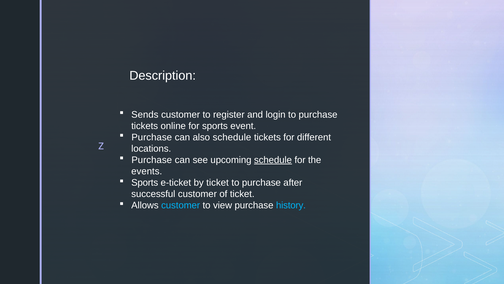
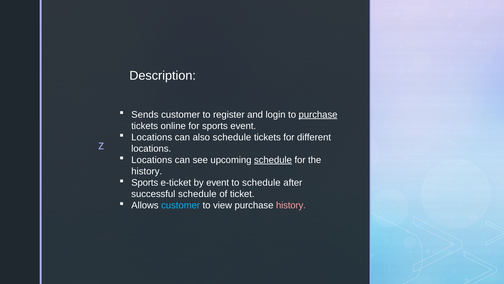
purchase at (318, 114) underline: none -> present
Purchase at (152, 137): Purchase -> Locations
Purchase at (152, 160): Purchase -> Locations
events at (147, 171): events -> history
by ticket: ticket -> event
purchase at (261, 182): purchase -> schedule
successful customer: customer -> schedule
history at (291, 205) colour: light blue -> pink
